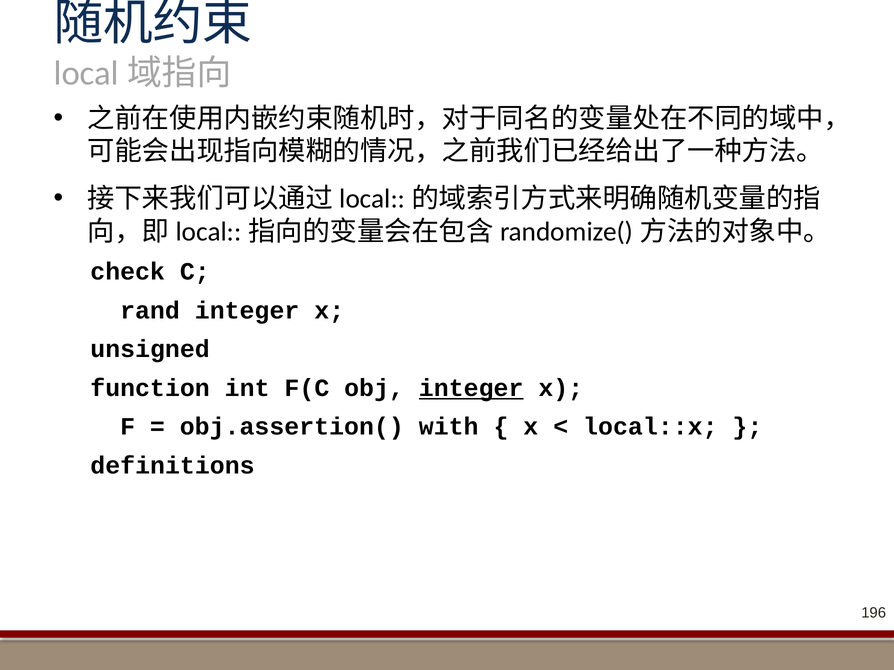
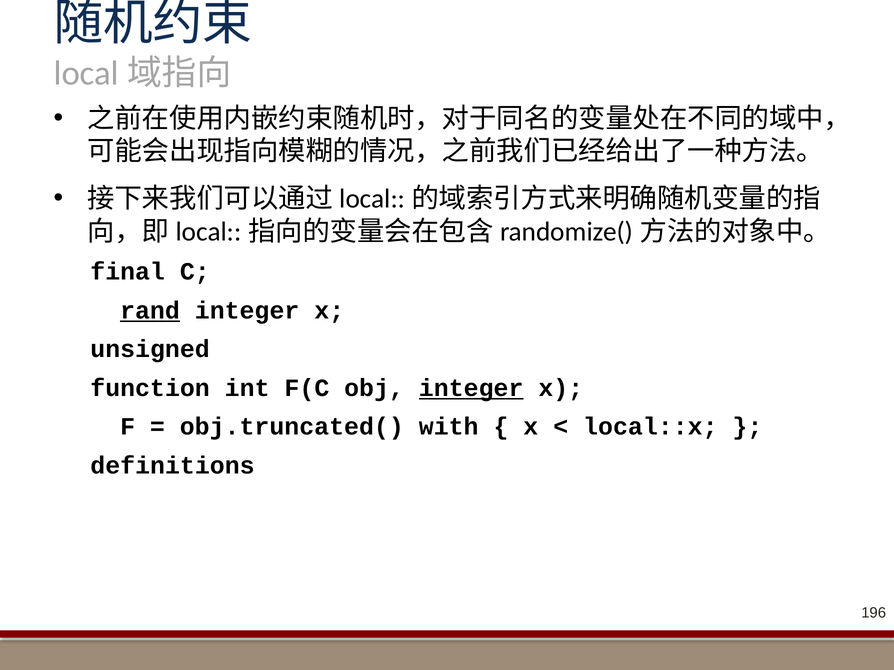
check: check -> final
rand underline: none -> present
obj.assertion(: obj.assertion( -> obj.truncated(
